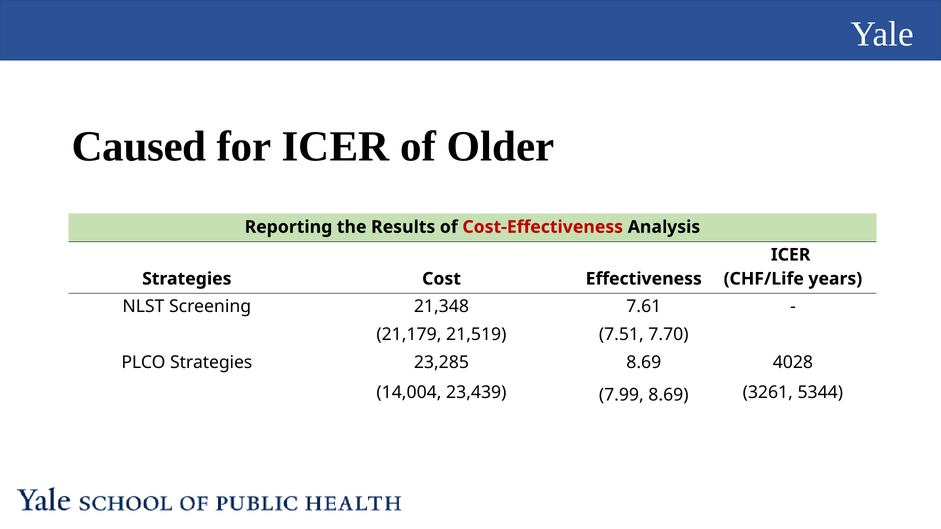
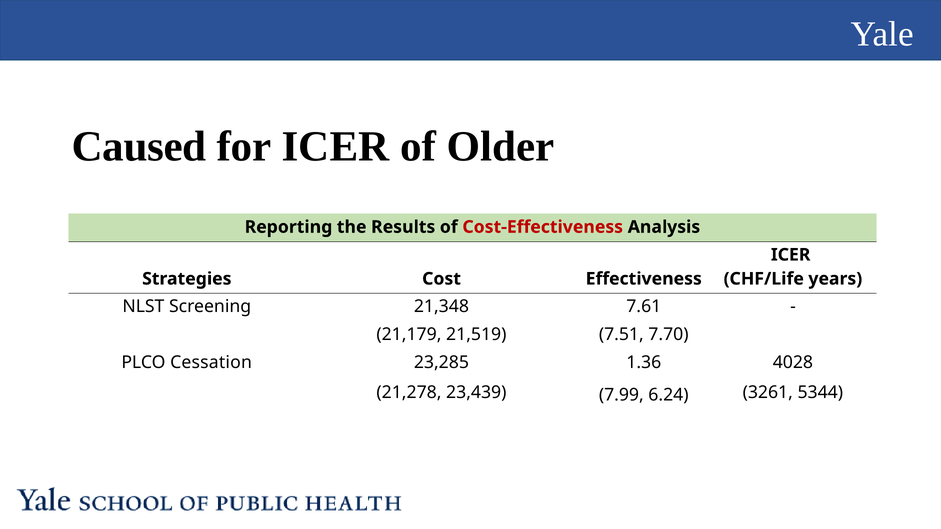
PLCO Strategies: Strategies -> Cessation
23,285 8.69: 8.69 -> 1.36
14,004: 14,004 -> 21,278
7.99 8.69: 8.69 -> 6.24
